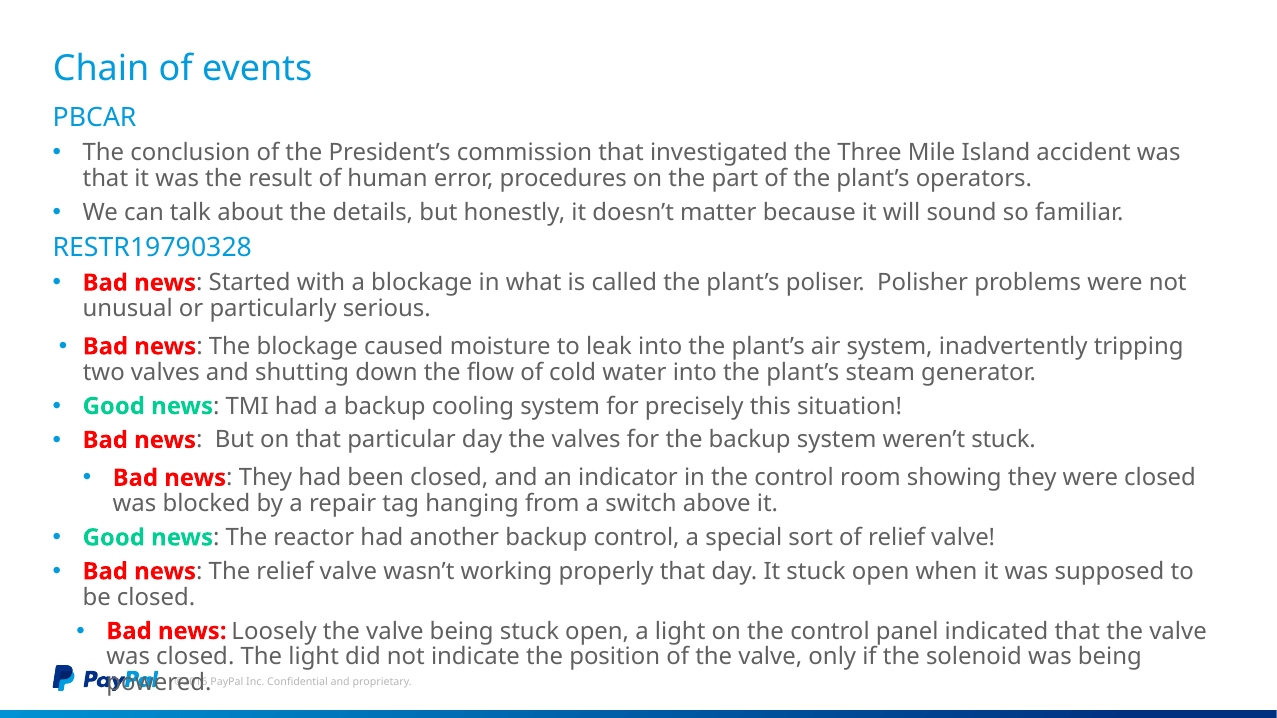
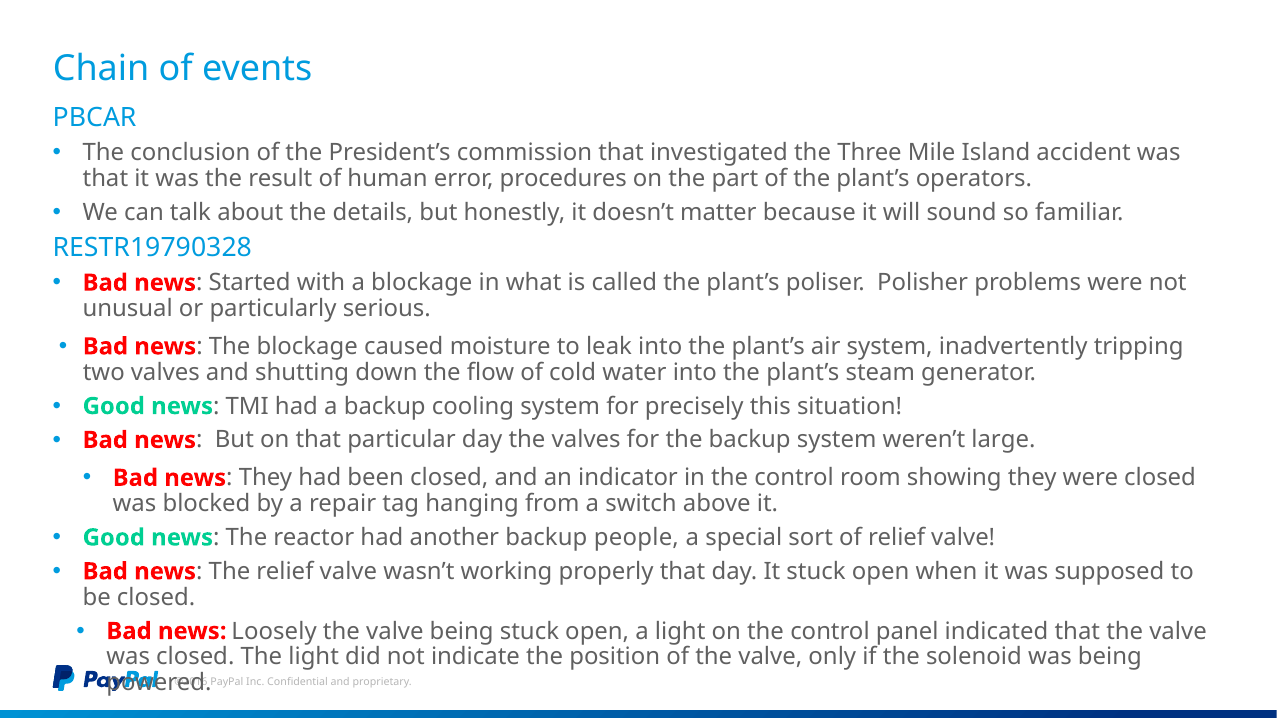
weren’t stuck: stuck -> large
backup control: control -> people
